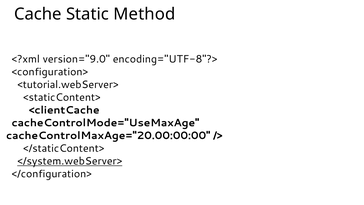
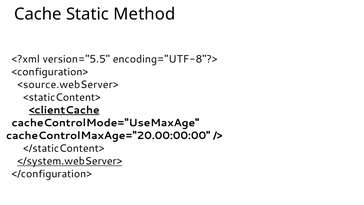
version="9.0: version="9.0 -> version="5.5
<tutorial.webServer>: <tutorial.webServer> -> <source.webServer>
<clientCache underline: none -> present
